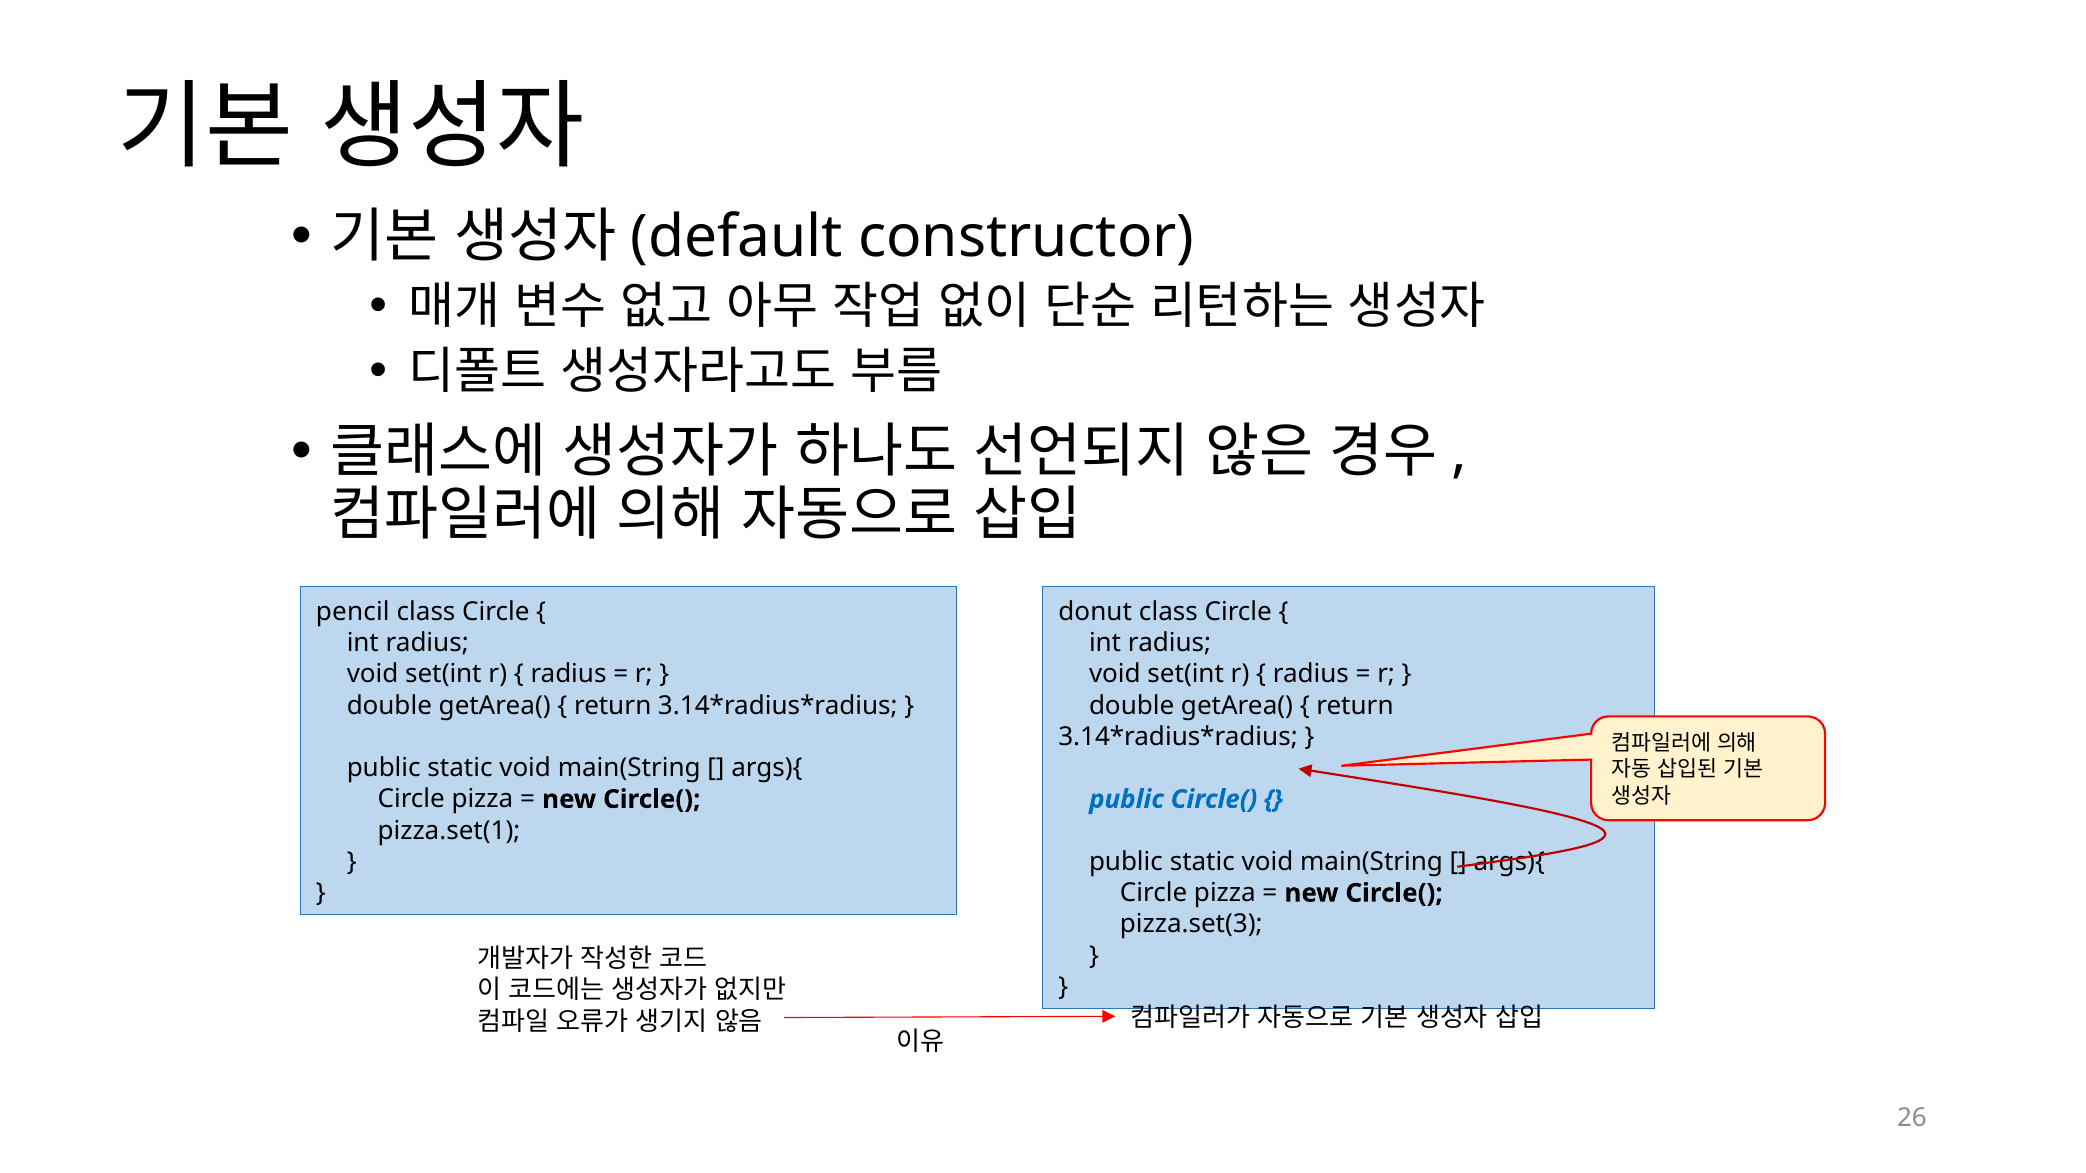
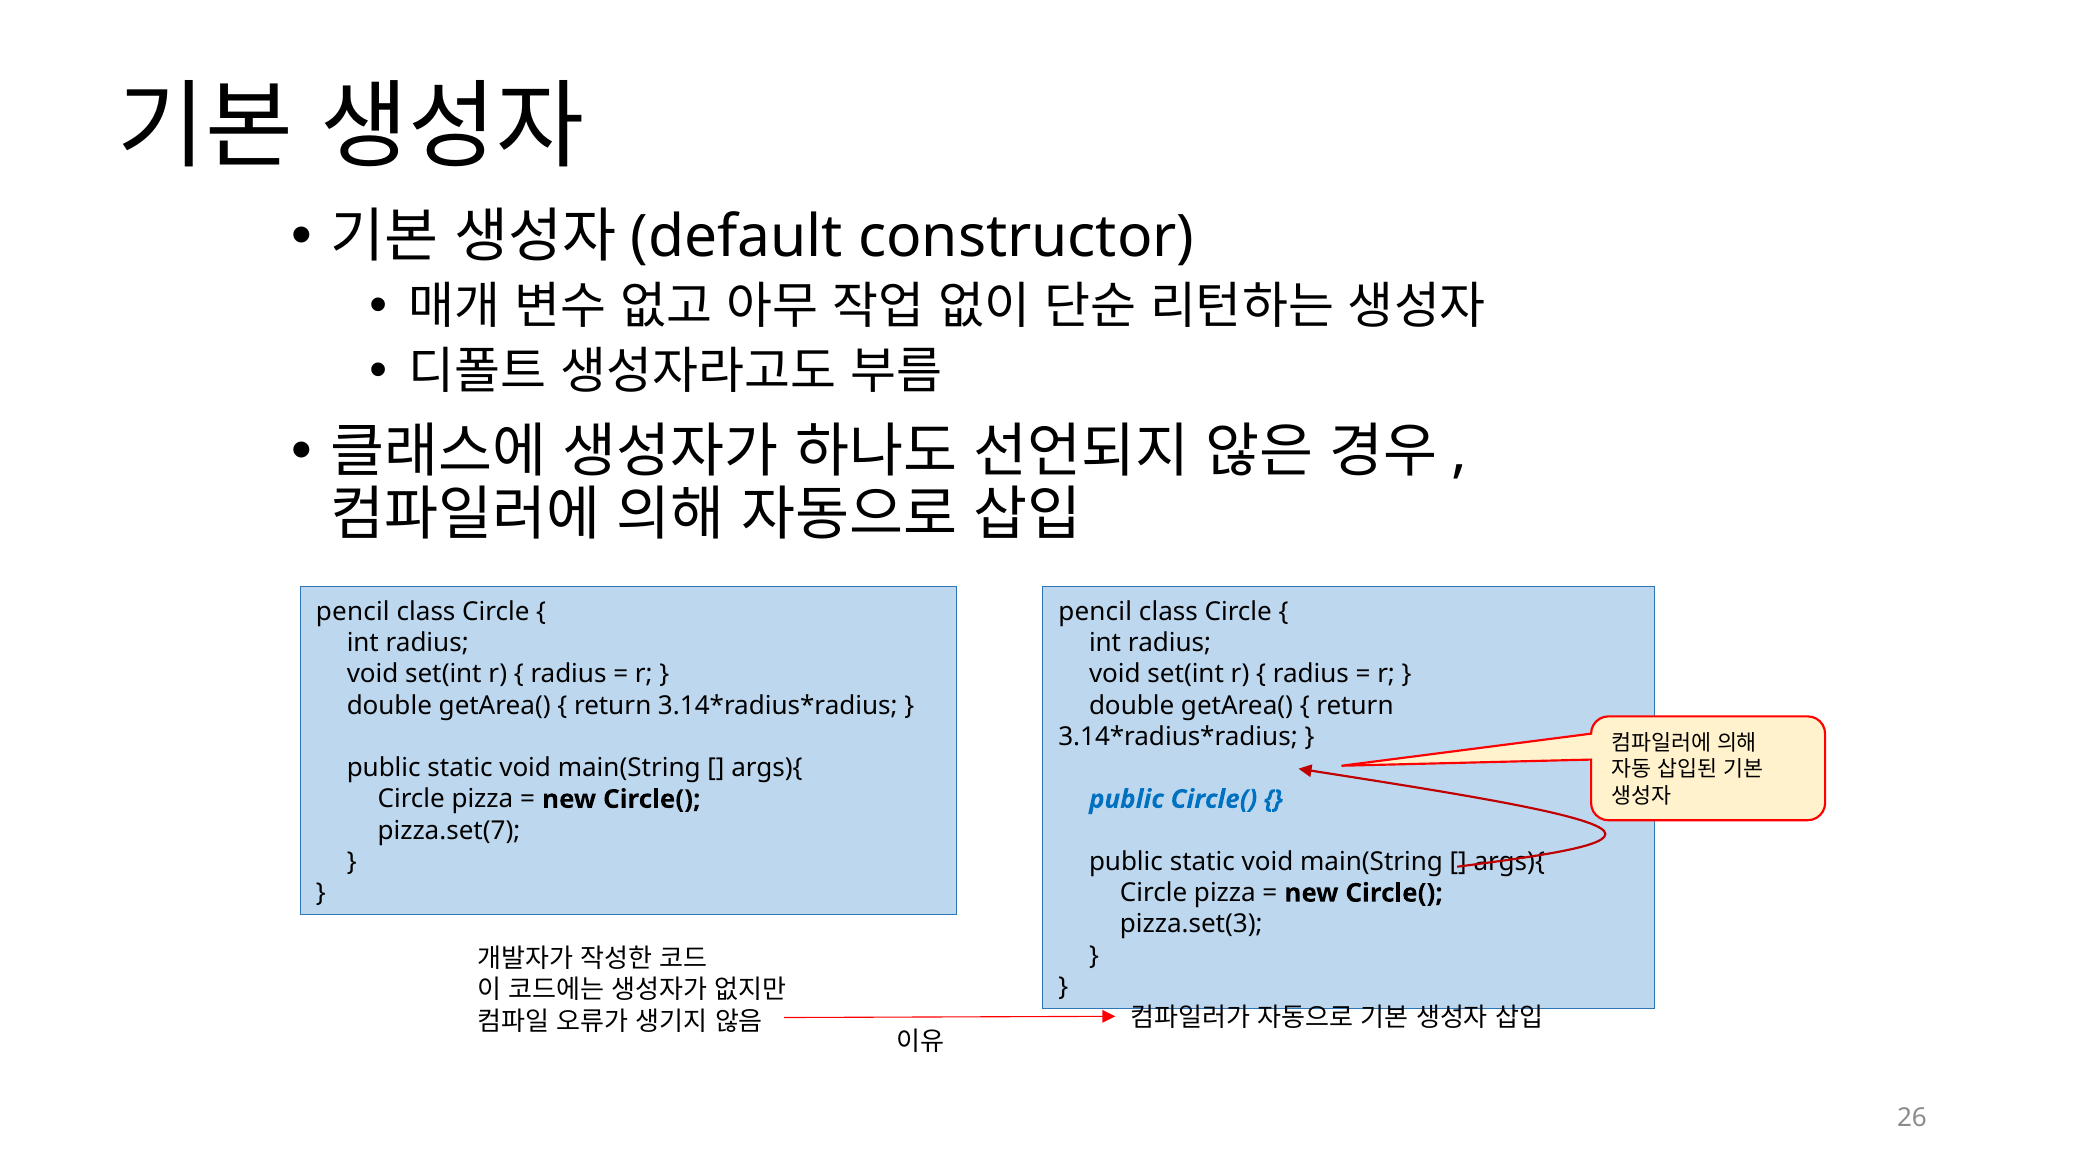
donut at (1095, 612): donut -> pencil
pizza.set(1: pizza.set(1 -> pizza.set(7
